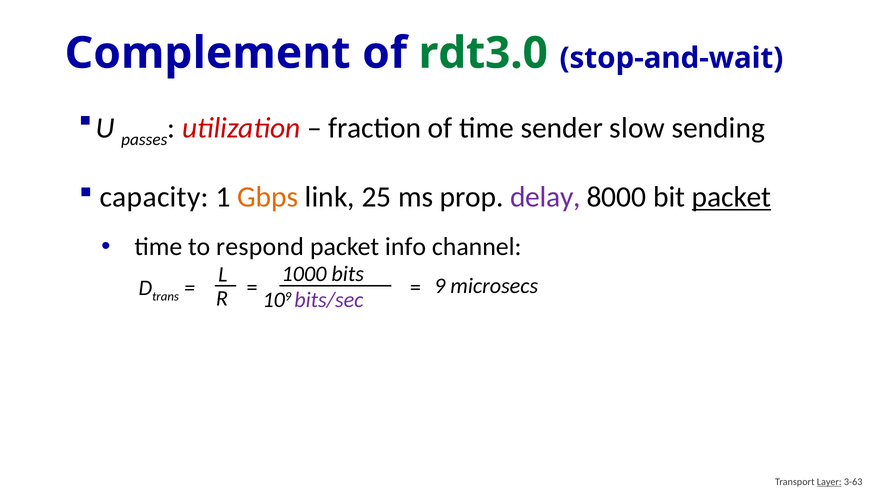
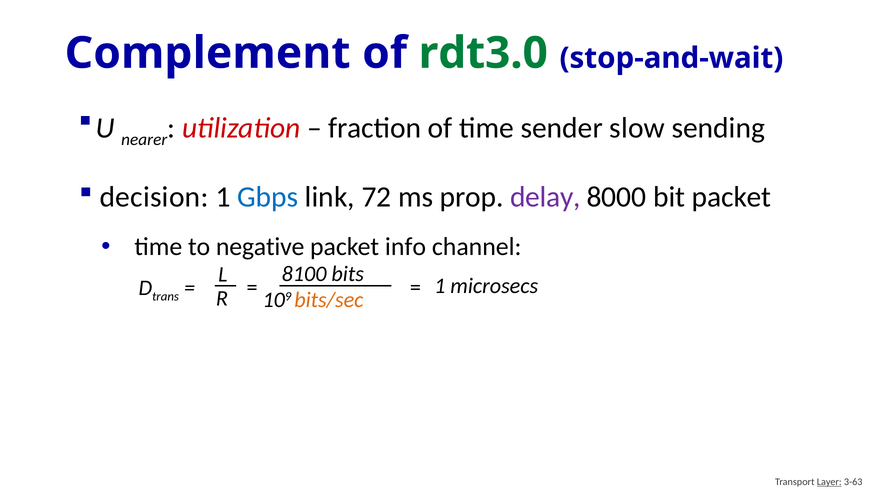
passes: passes -> nearer
capacity: capacity -> decision
Gbps colour: orange -> blue
25: 25 -> 72
packet at (732, 197) underline: present -> none
respond: respond -> negative
1000: 1000 -> 8100
9 at (440, 286): 9 -> 1
bits/sec colour: purple -> orange
